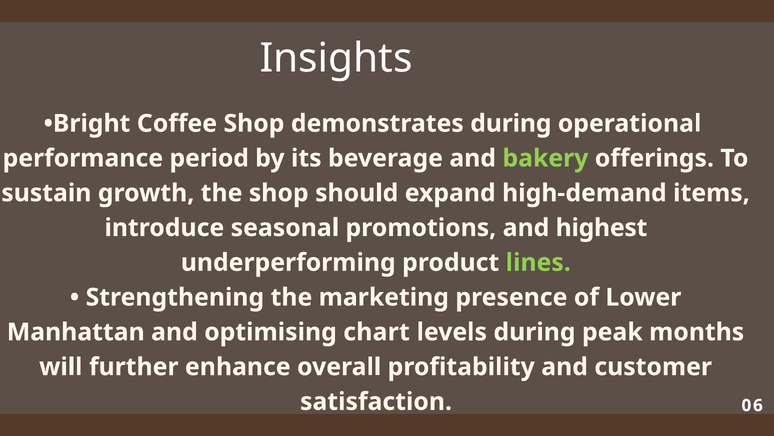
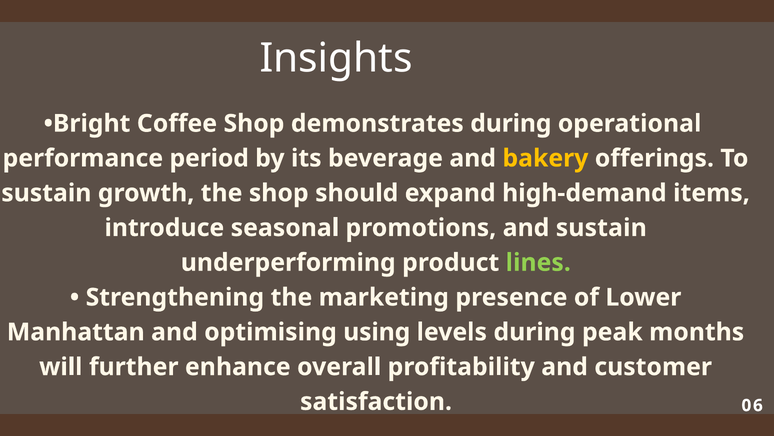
bakery colour: light green -> yellow
and highest: highest -> sustain
chart: chart -> using
